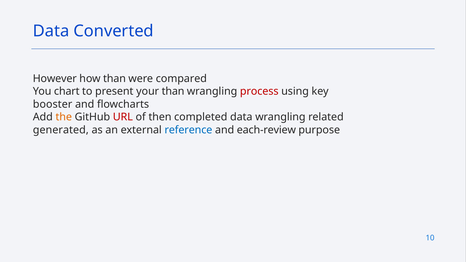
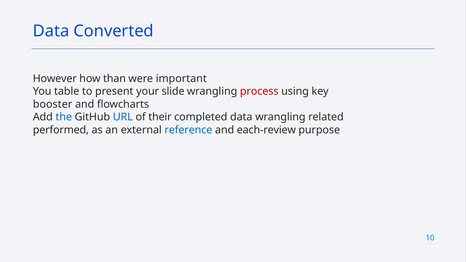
compared: compared -> important
chart: chart -> table
your than: than -> slide
the colour: orange -> blue
URL colour: red -> blue
then: then -> their
generated: generated -> performed
